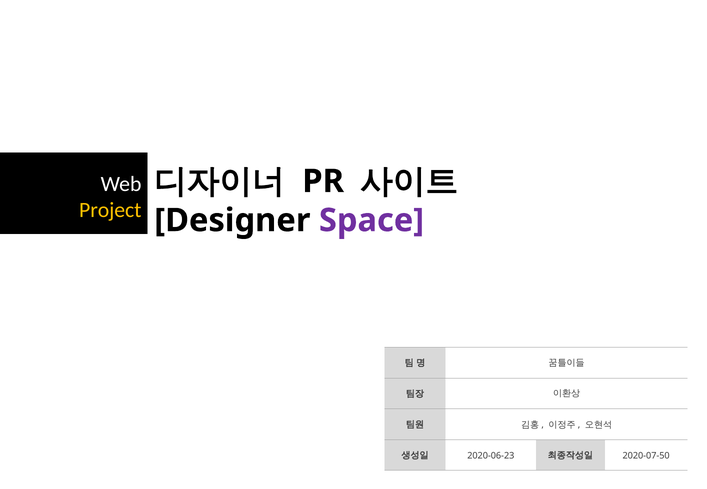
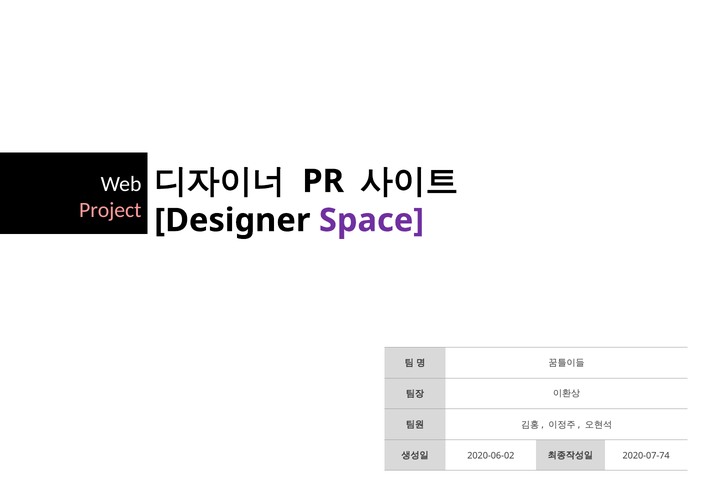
Project colour: yellow -> pink
2020-06-23: 2020-06-23 -> 2020-06-02
2020-07-50: 2020-07-50 -> 2020-07-74
